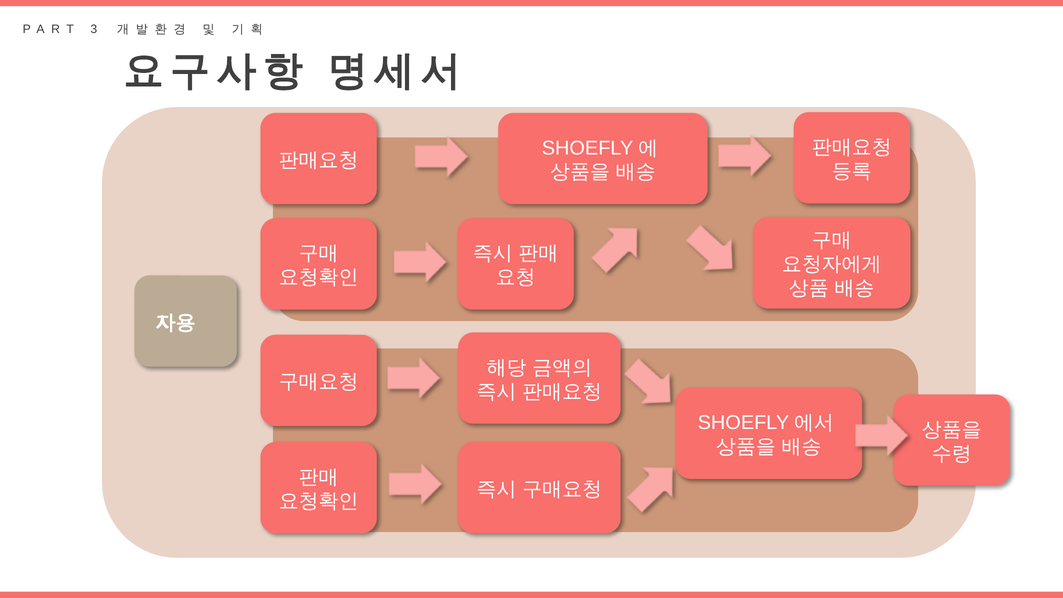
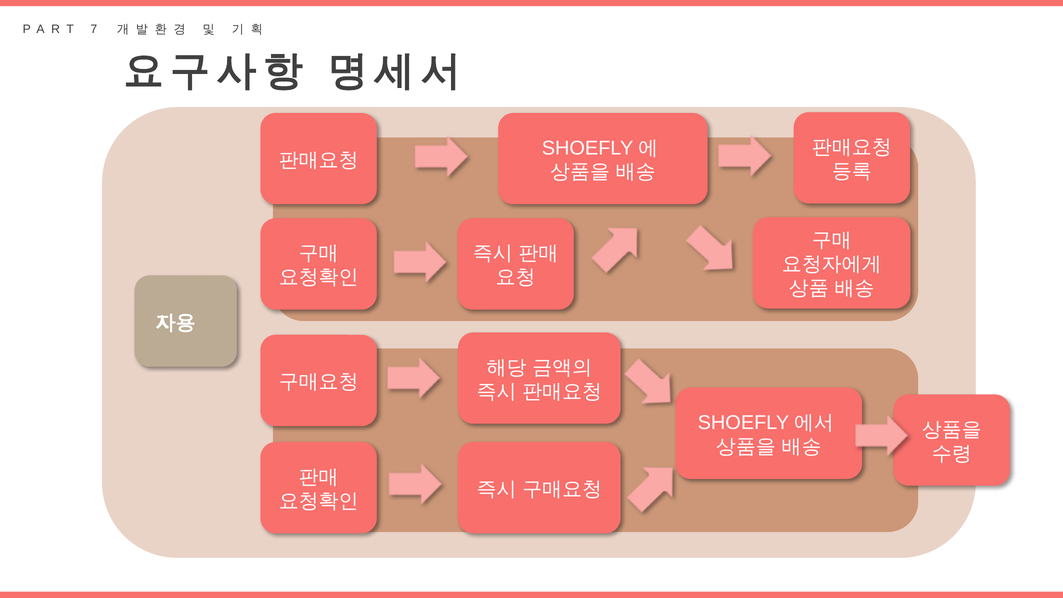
3: 3 -> 7
